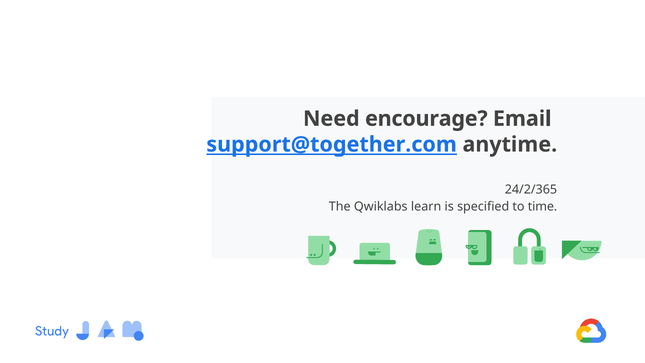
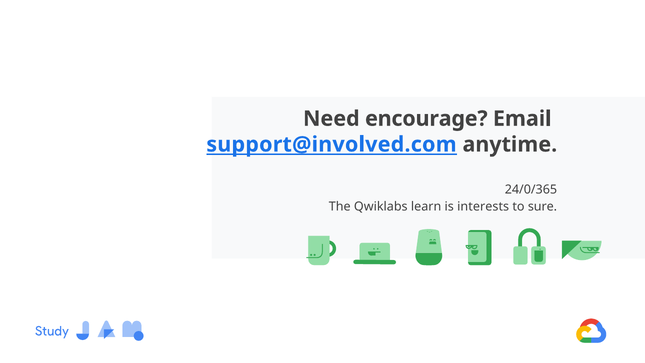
support@together.com: support@together.com -> support@involved.com
24/2/365: 24/2/365 -> 24/0/365
specified: specified -> interests
time: time -> sure
